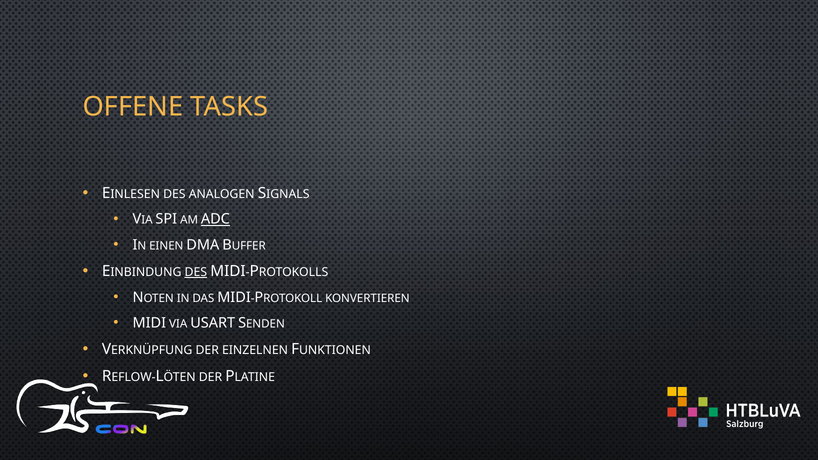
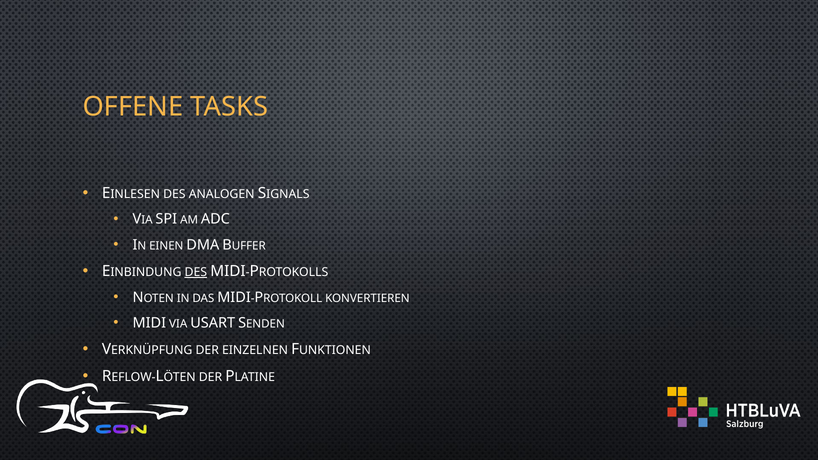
ADC underline: present -> none
